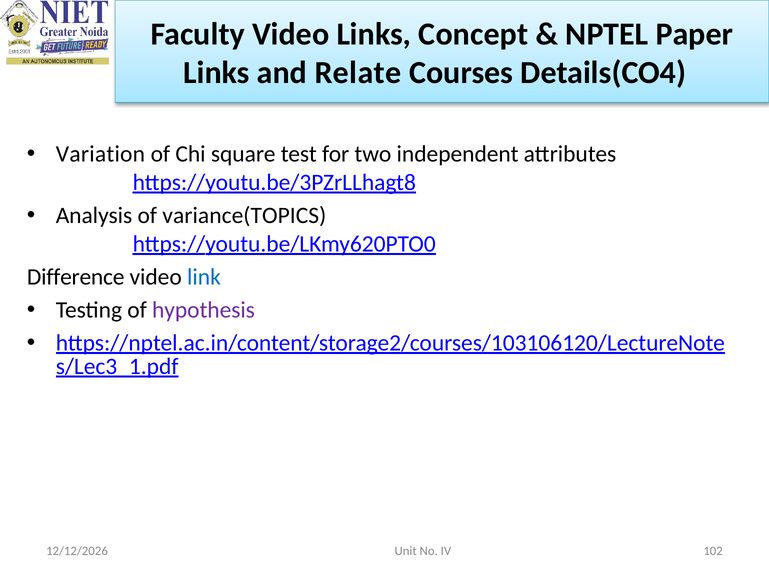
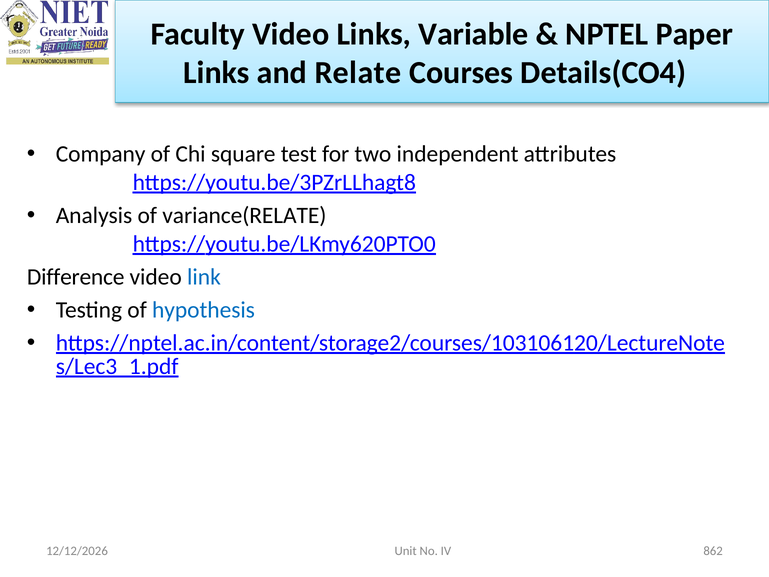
Concept: Concept -> Variable
Variation: Variation -> Company
variance(TOPICS: variance(TOPICS -> variance(RELATE
hypothesis colour: purple -> blue
102: 102 -> 862
